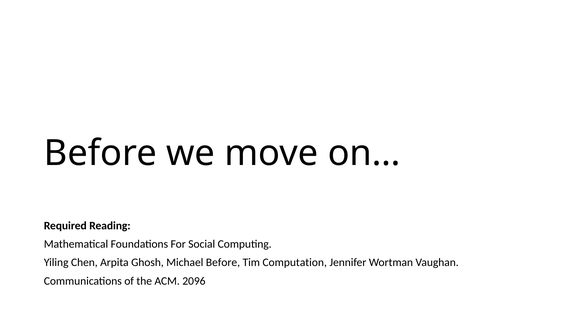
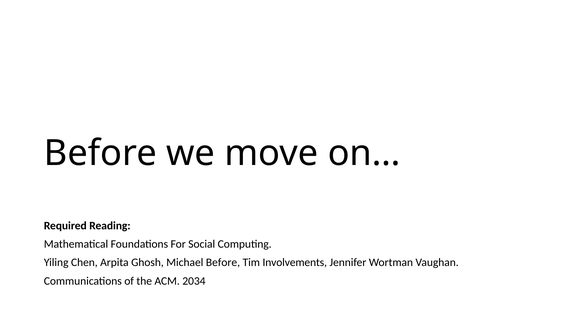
Computation: Computation -> Involvements
2096: 2096 -> 2034
